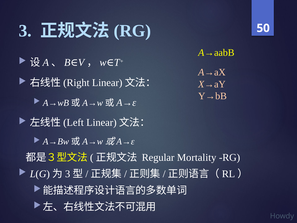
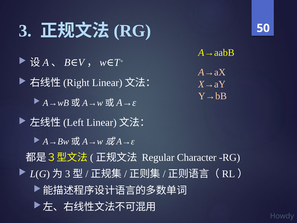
Mortality: Mortality -> Character
